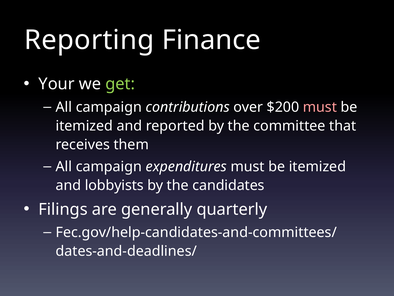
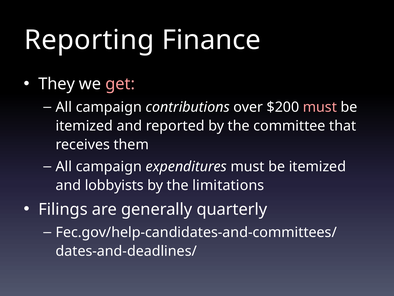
Your: Your -> They
get colour: light green -> pink
candidates: candidates -> limitations
